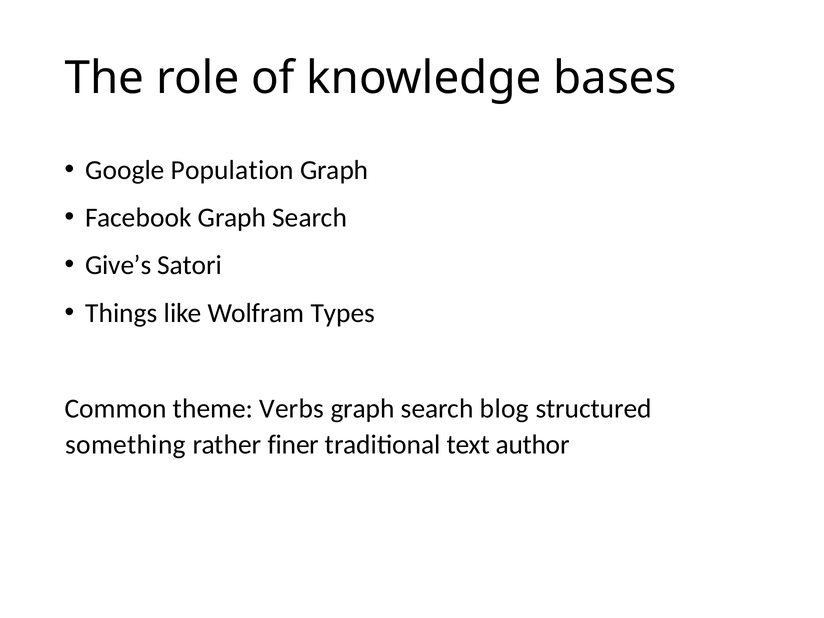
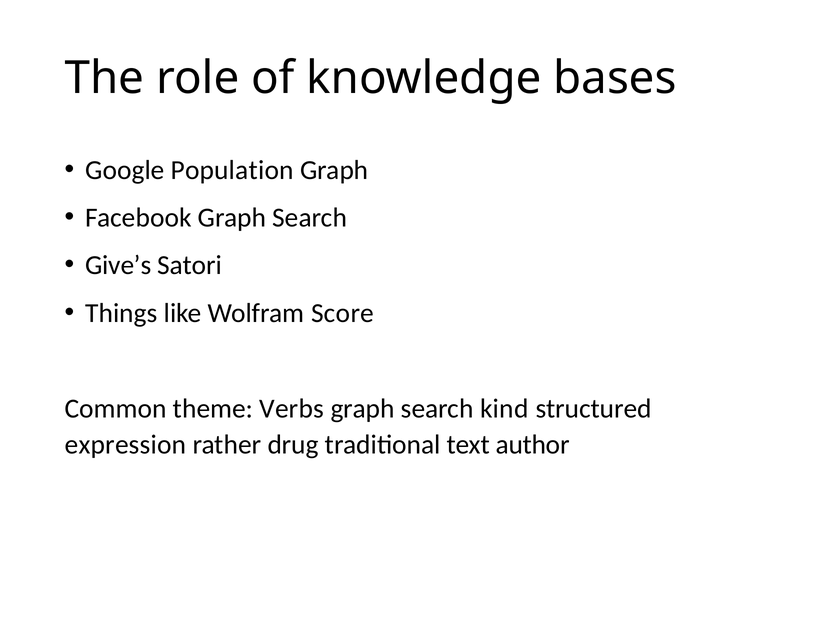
Types: Types -> Score
blog: blog -> kind
something: something -> expression
finer: finer -> drug
